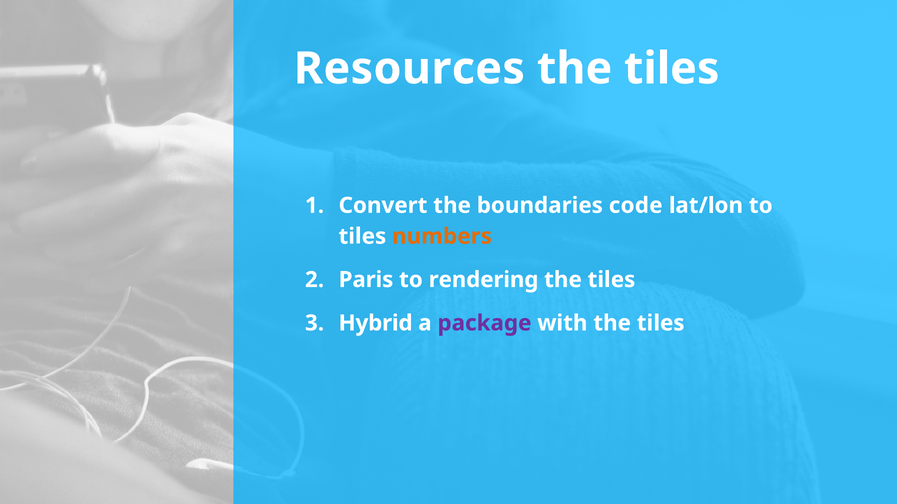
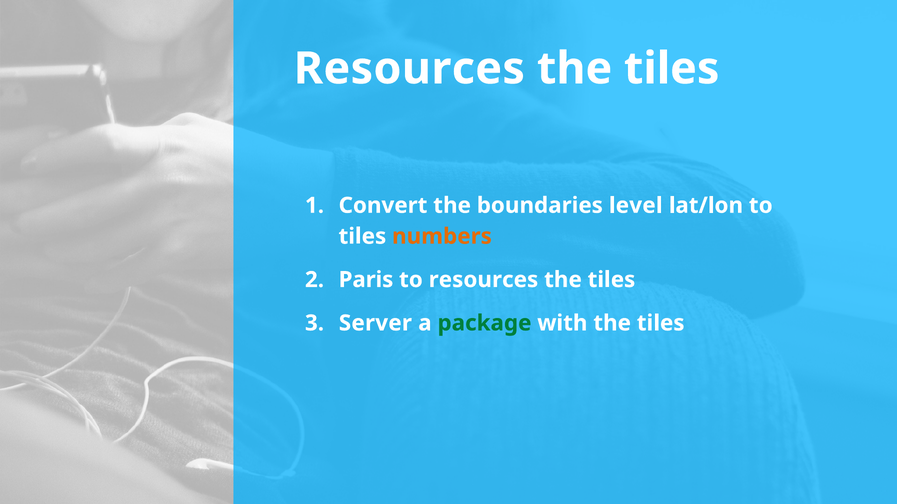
code: code -> level
to rendering: rendering -> resources
Hybrid: Hybrid -> Server
package colour: purple -> green
